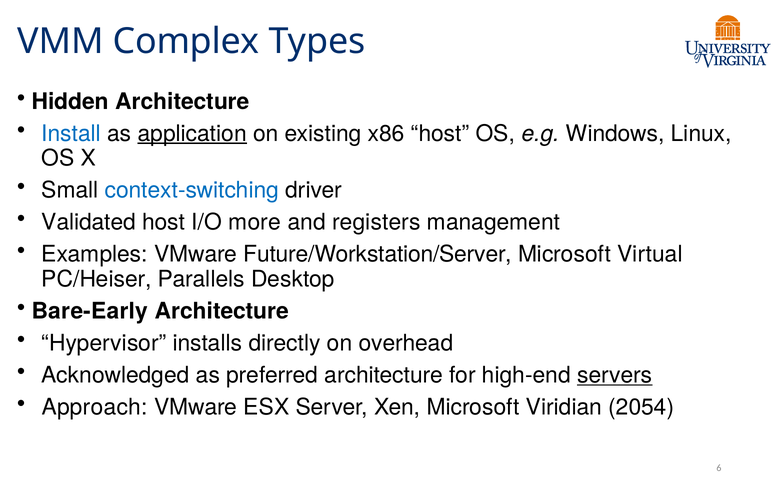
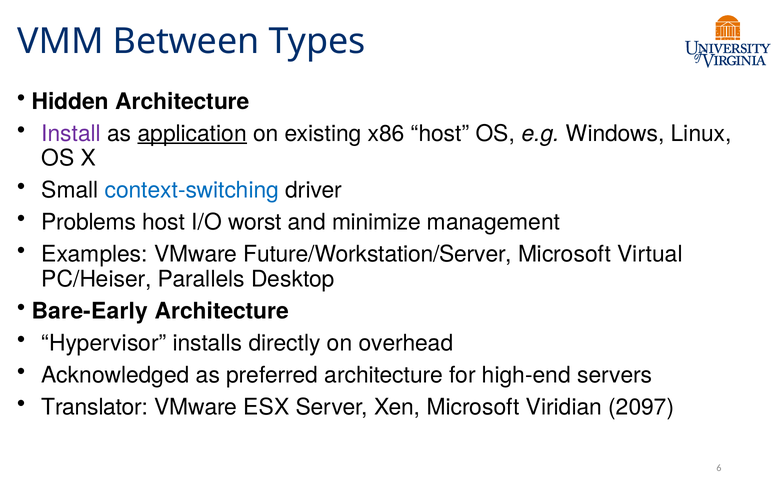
Complex: Complex -> Between
Install colour: blue -> purple
Validated: Validated -> Problems
more: more -> worst
registers: registers -> minimize
servers underline: present -> none
Approach: Approach -> Translator
2054: 2054 -> 2097
